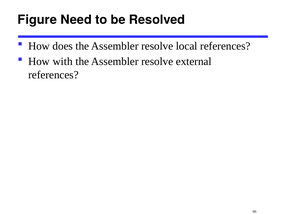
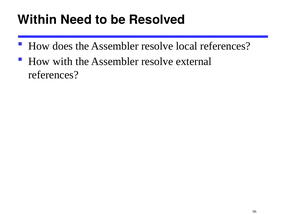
Figure: Figure -> Within
